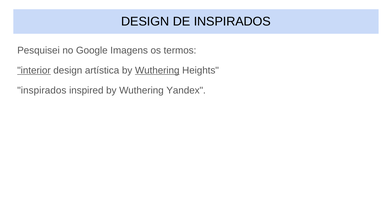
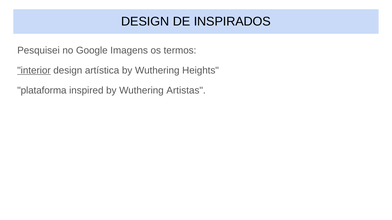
Wuthering at (157, 71) underline: present -> none
inspirados at (42, 91): inspirados -> plataforma
Yandex: Yandex -> Artistas
